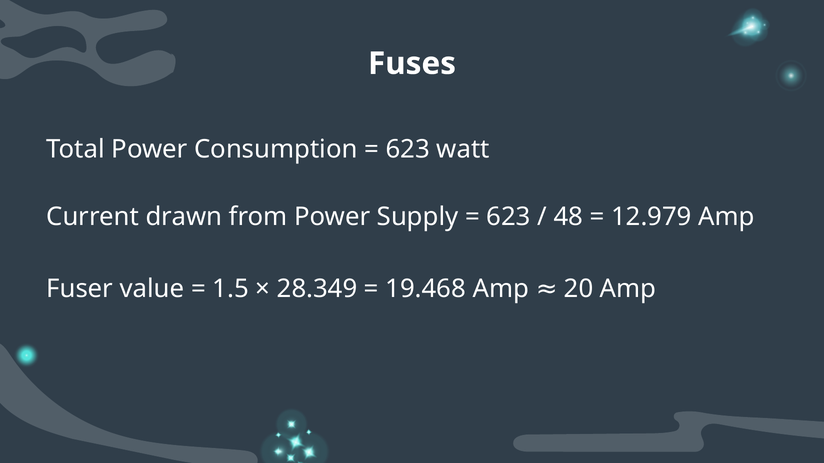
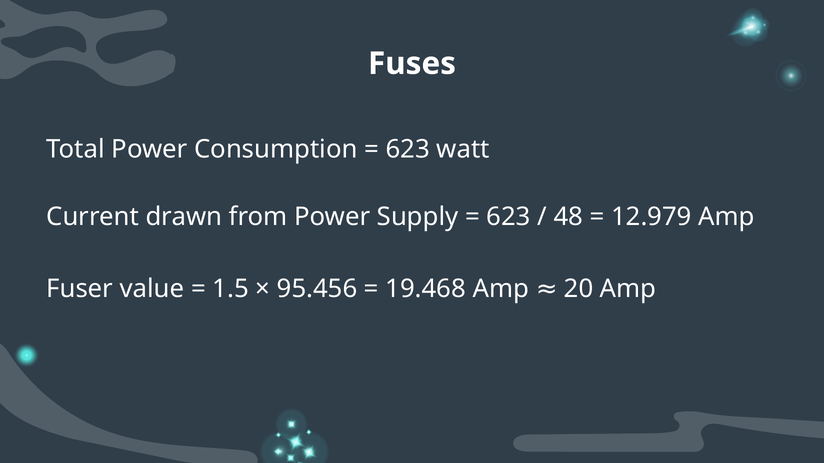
28.349: 28.349 -> 95.456
